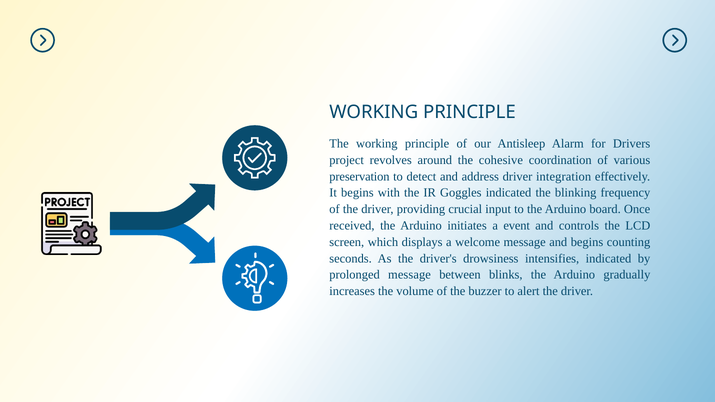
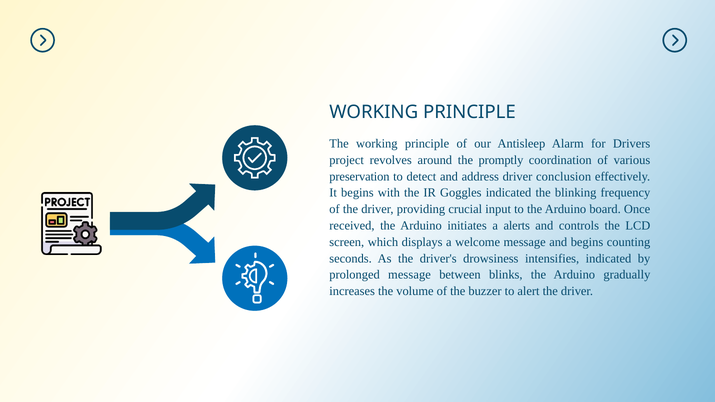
cohesive: cohesive -> promptly
integration: integration -> conclusion
event: event -> alerts
